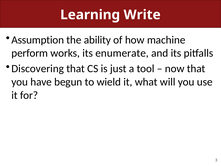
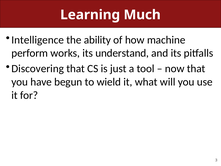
Write: Write -> Much
Assumption: Assumption -> Intelligence
enumerate: enumerate -> understand
